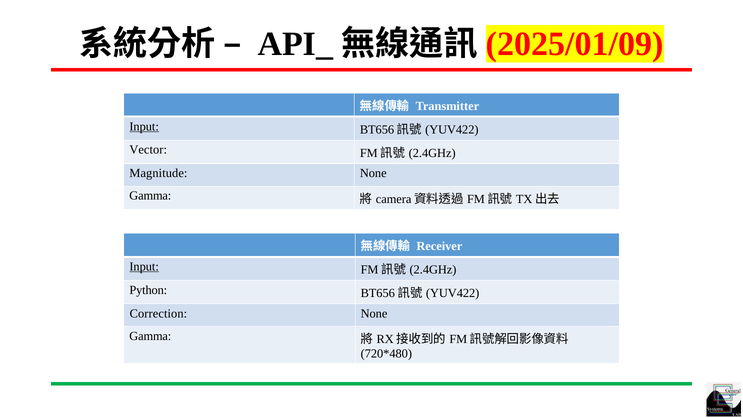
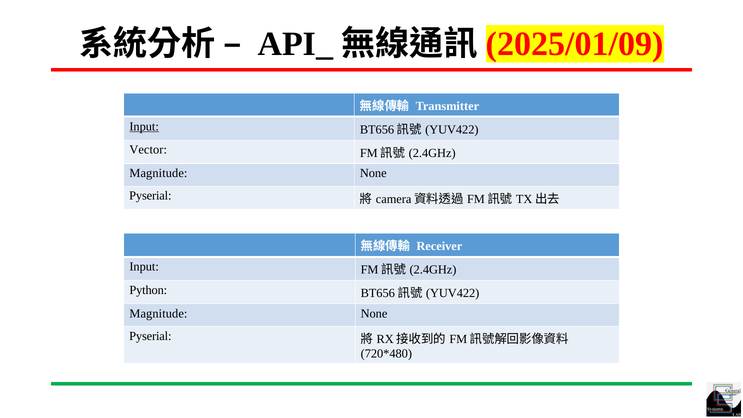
Gamma at (150, 196): Gamma -> Pyserial
Input at (144, 267) underline: present -> none
Correction at (158, 313): Correction -> Magnitude
Gamma at (150, 336): Gamma -> Pyserial
